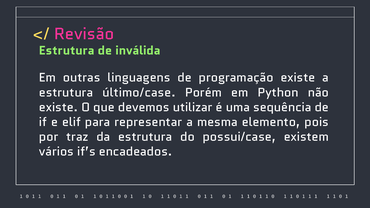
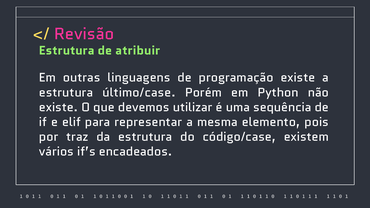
inválida: inválida -> atribuir
possui/case: possui/case -> código/case
